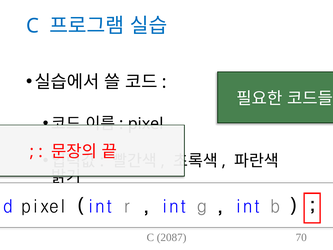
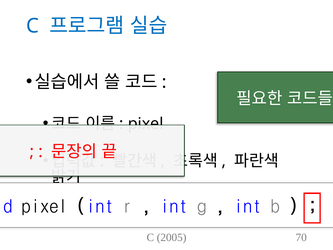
2087: 2087 -> 2005
